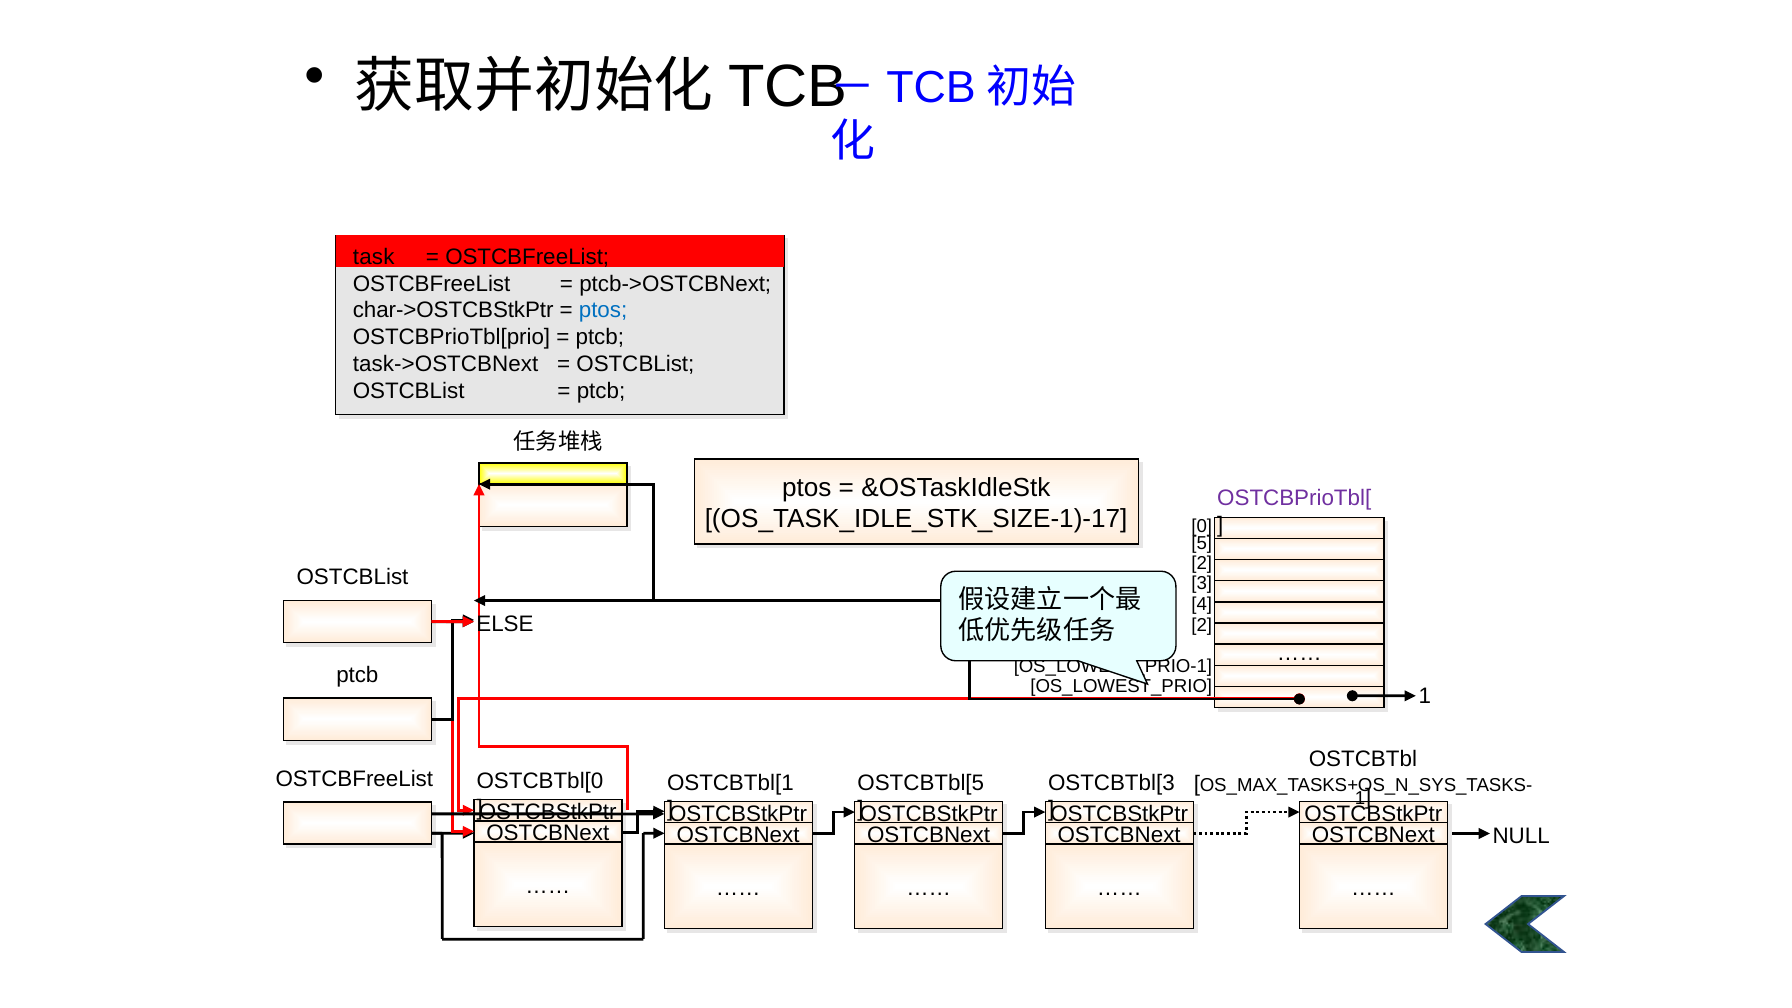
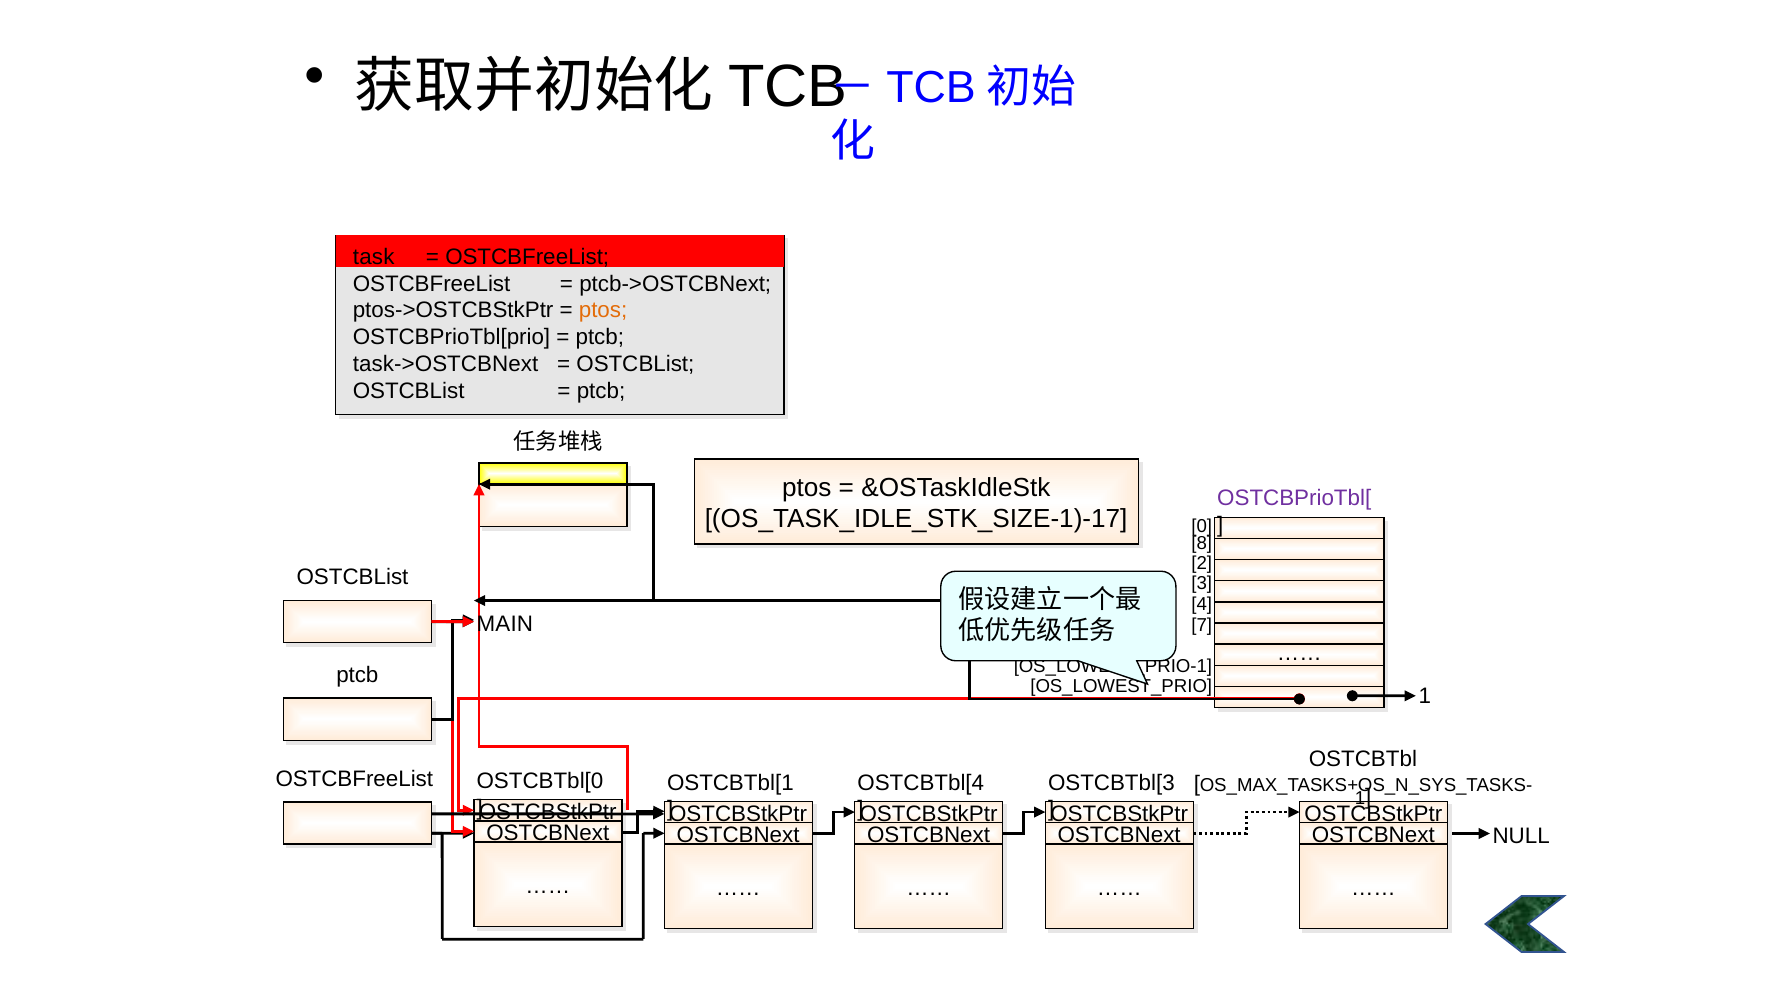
char->OSTCBStkPtr: char->OSTCBStkPtr -> ptos->OSTCBStkPtr
ptos at (603, 311) colour: blue -> orange
5: 5 -> 8
ELSE: ELSE -> MAIN
2 at (1202, 625): 2 -> 7
OSTCBTbl[5: OSTCBTbl[5 -> OSTCBTbl[4
